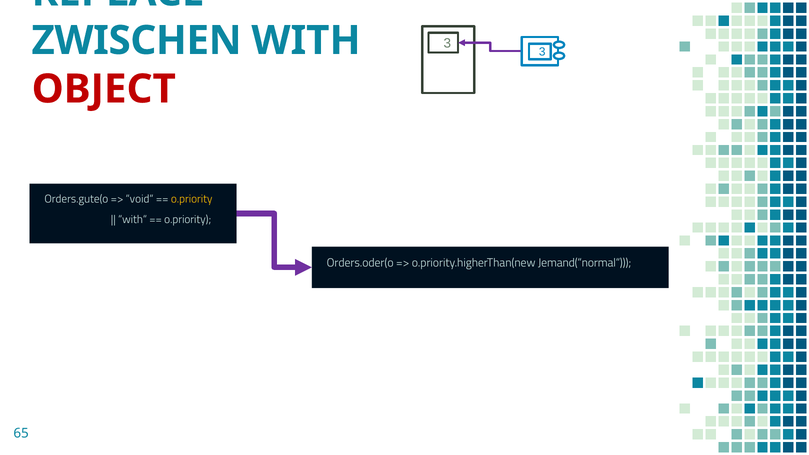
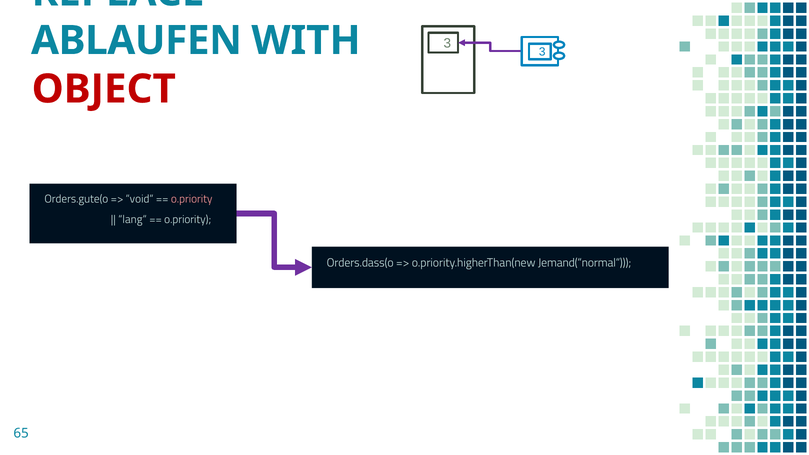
ZWISCHEN: ZWISCHEN -> ABLAUFEN
o.priority at (192, 199) colour: yellow -> pink
with“: with“ -> lang“
Orders.oder(o: Orders.oder(o -> Orders.dass(o
